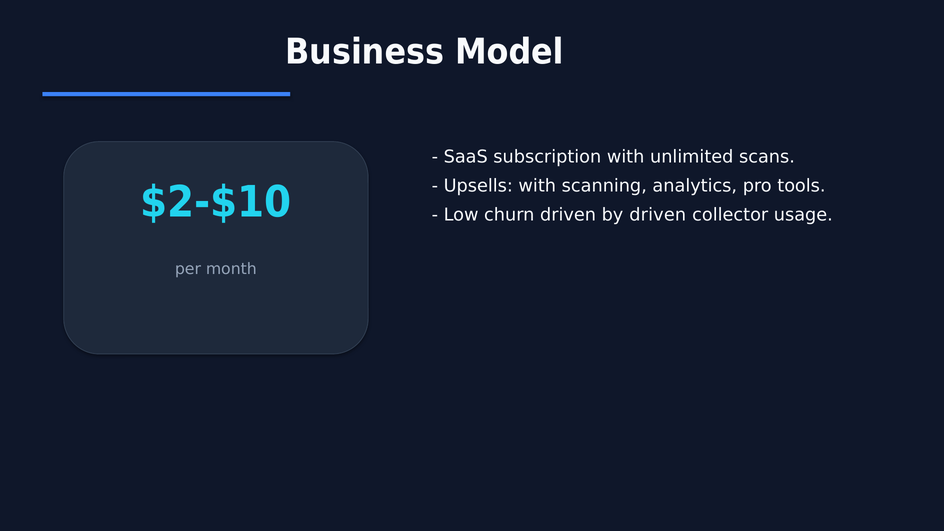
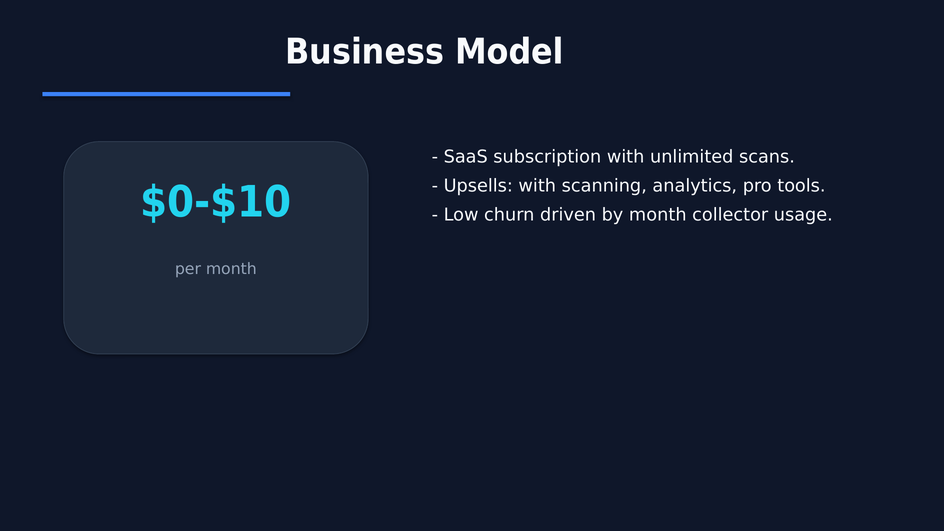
$2-$10: $2-$10 -> $0-$10
by driven: driven -> month
